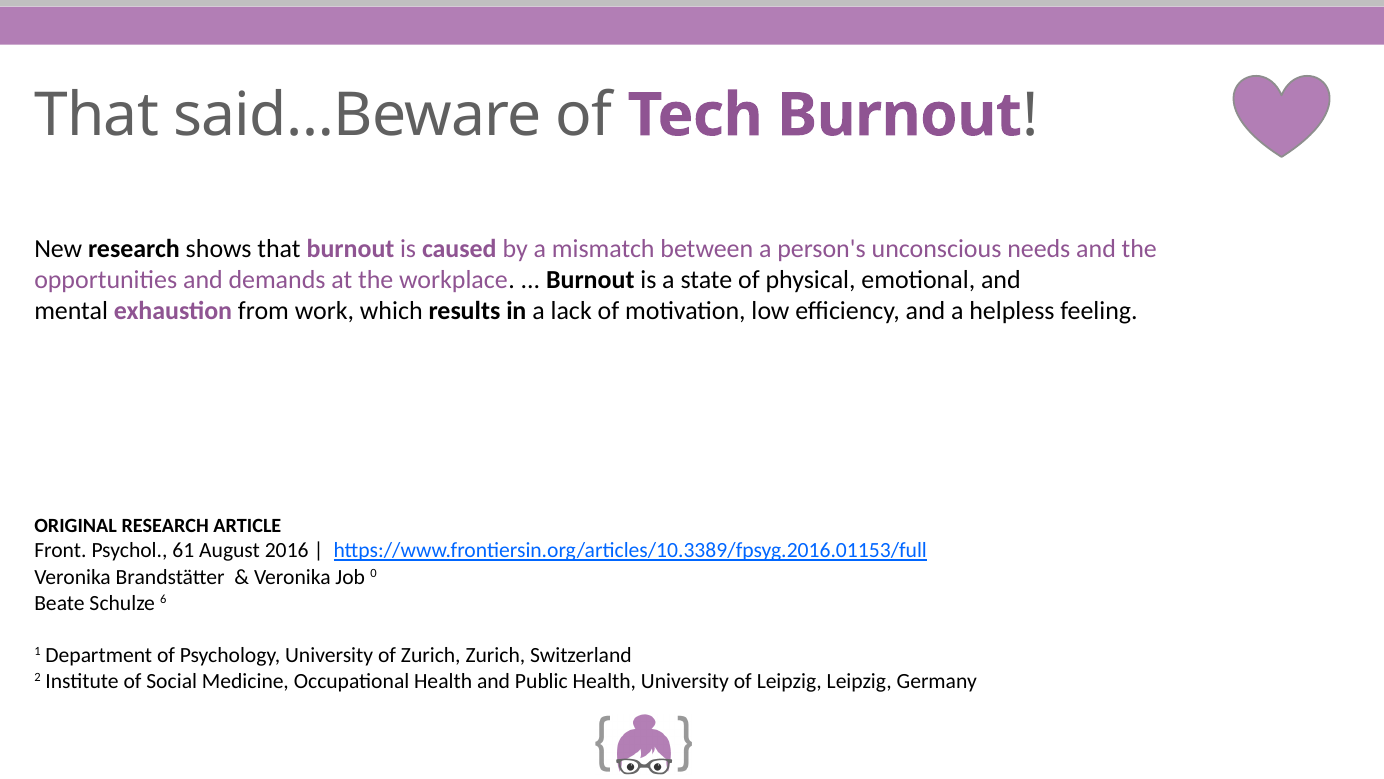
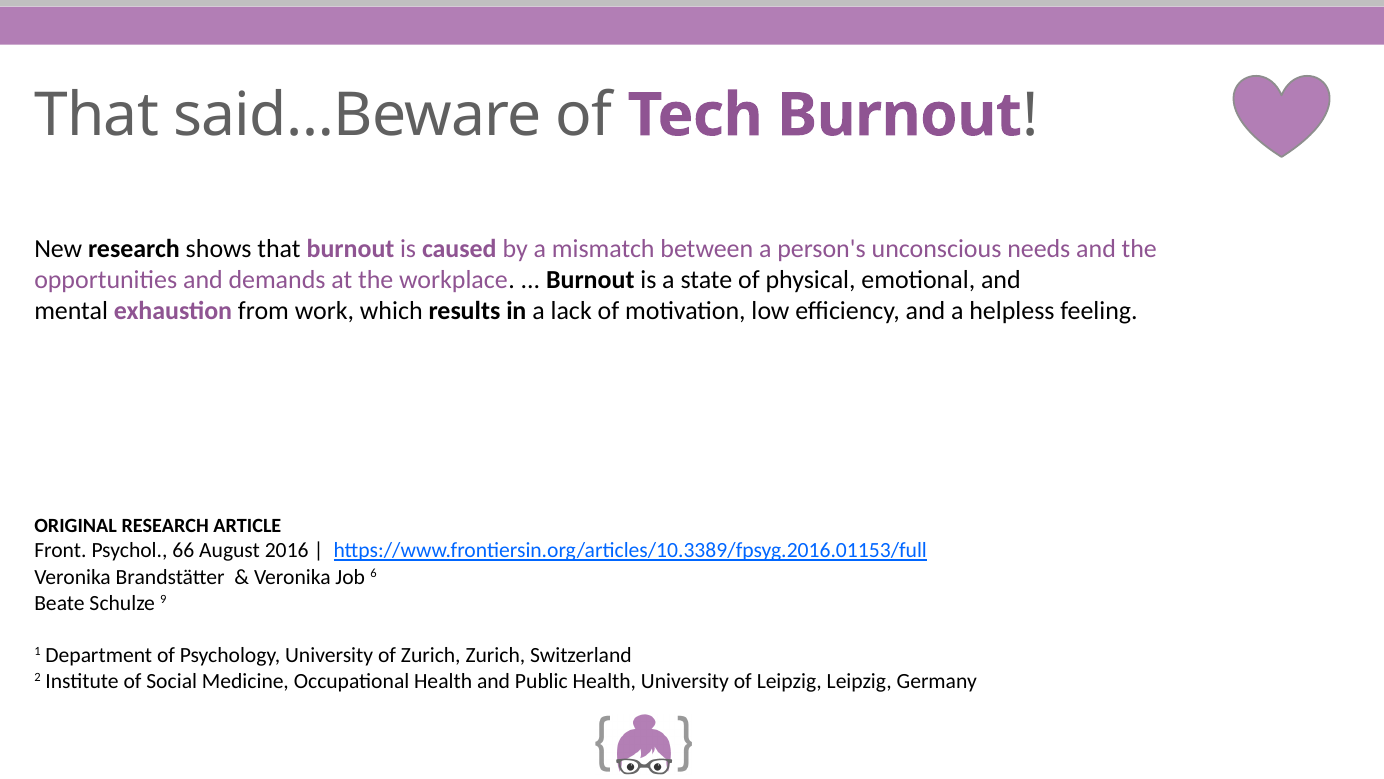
61: 61 -> 66
0: 0 -> 6
6: 6 -> 9
